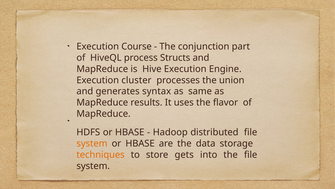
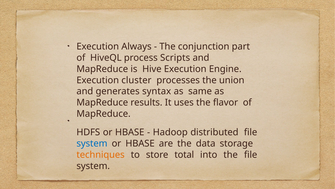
Course: Course -> Always
Structs: Structs -> Scripts
system at (92, 143) colour: orange -> blue
gets: gets -> total
